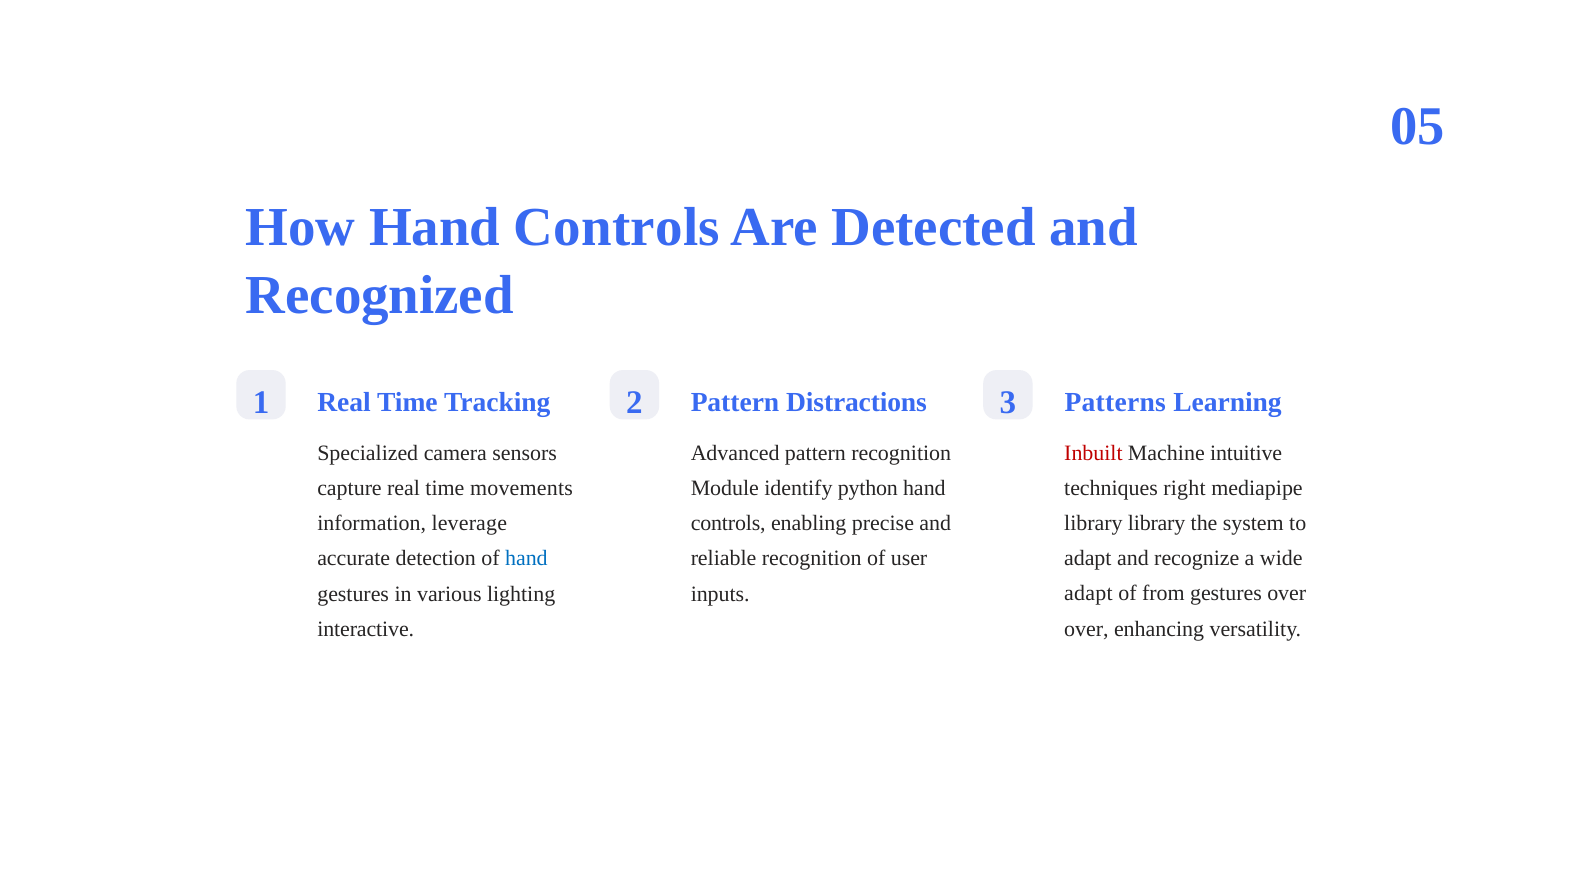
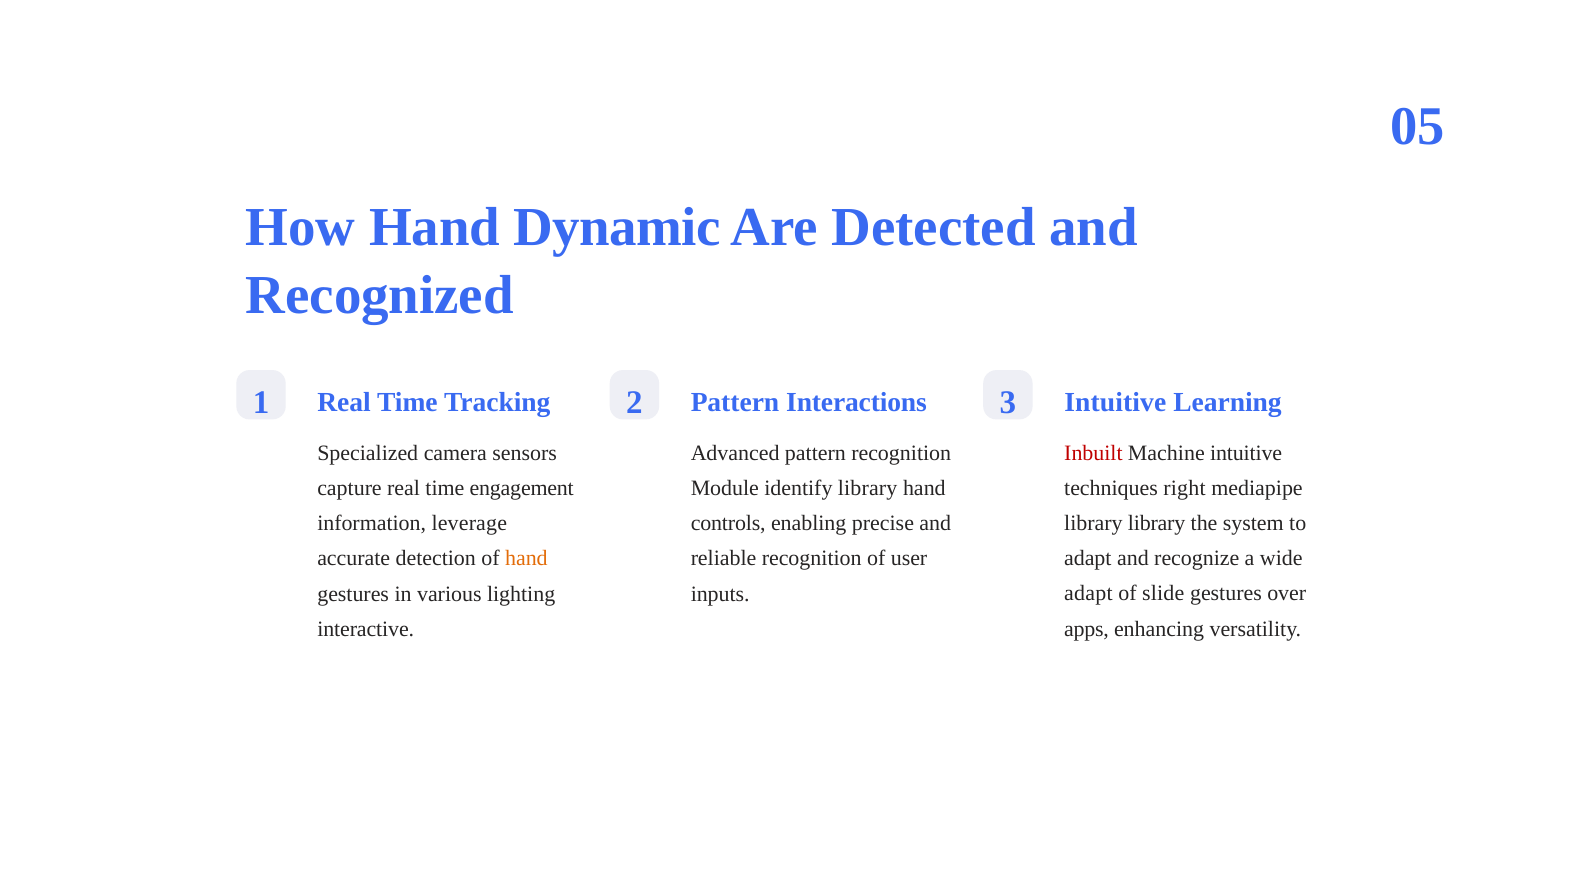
How Hand Controls: Controls -> Dynamic
Distractions: Distractions -> Interactions
3 Patterns: Patterns -> Intuitive
movements: movements -> engagement
identify python: python -> library
hand at (526, 559) colour: blue -> orange
from: from -> slide
over at (1086, 629): over -> apps
